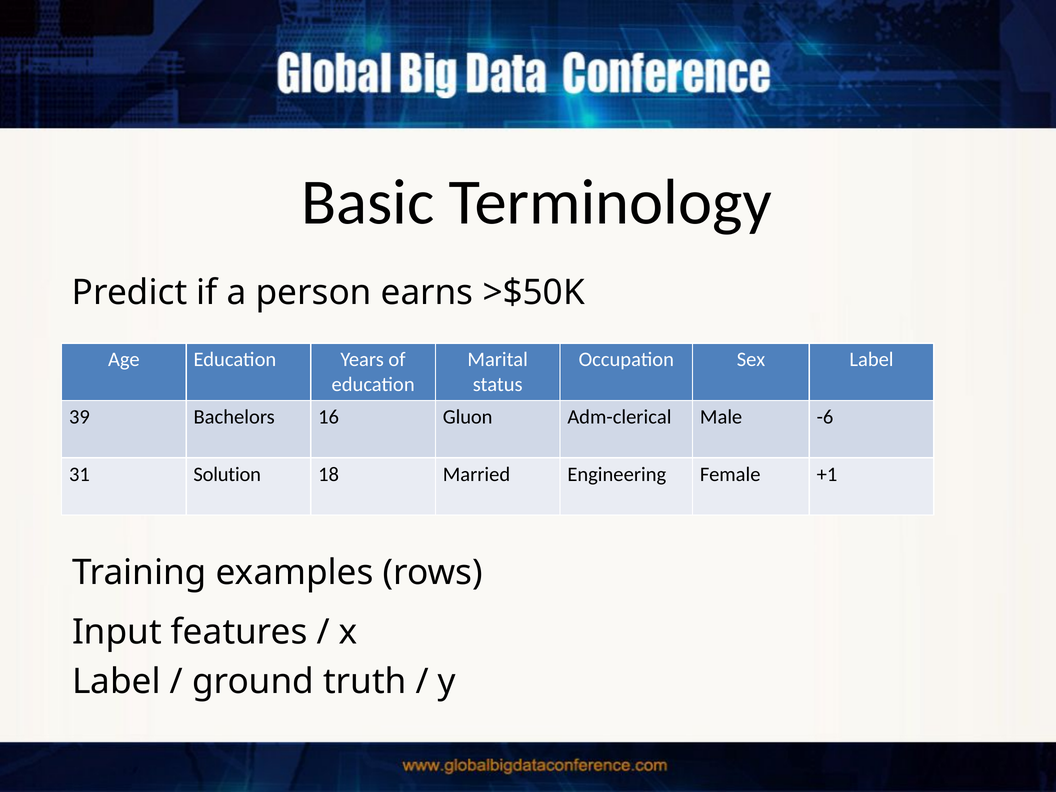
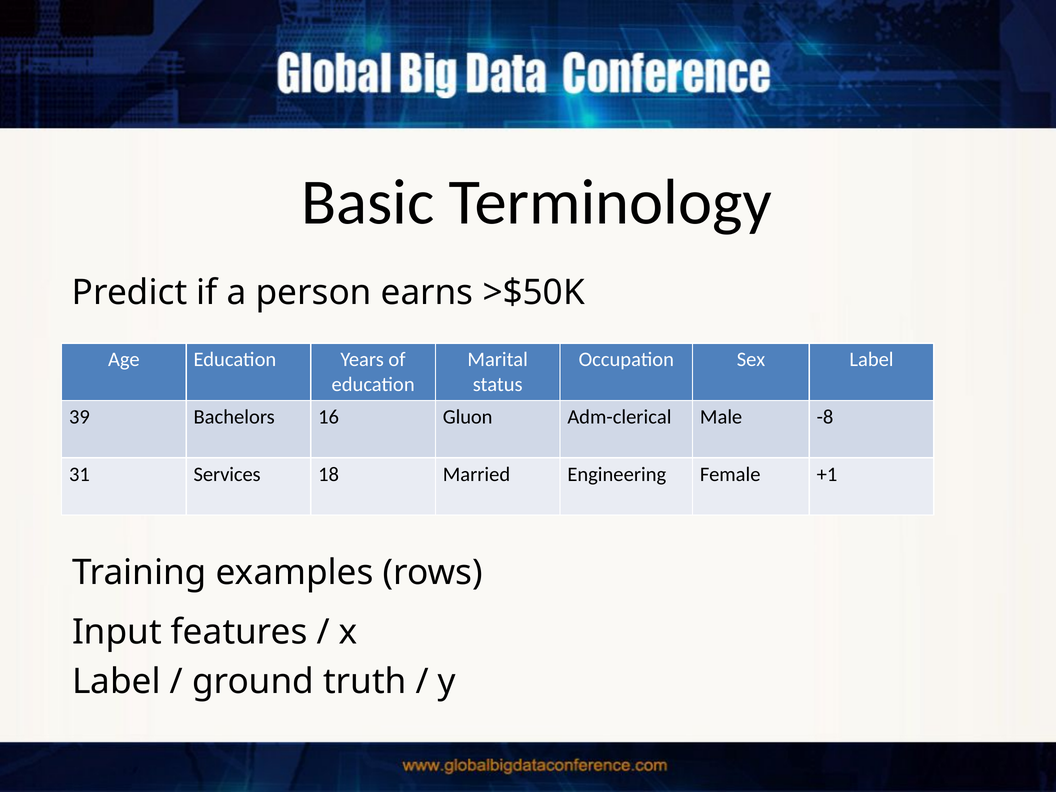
-6: -6 -> -8
Solution: Solution -> Services
